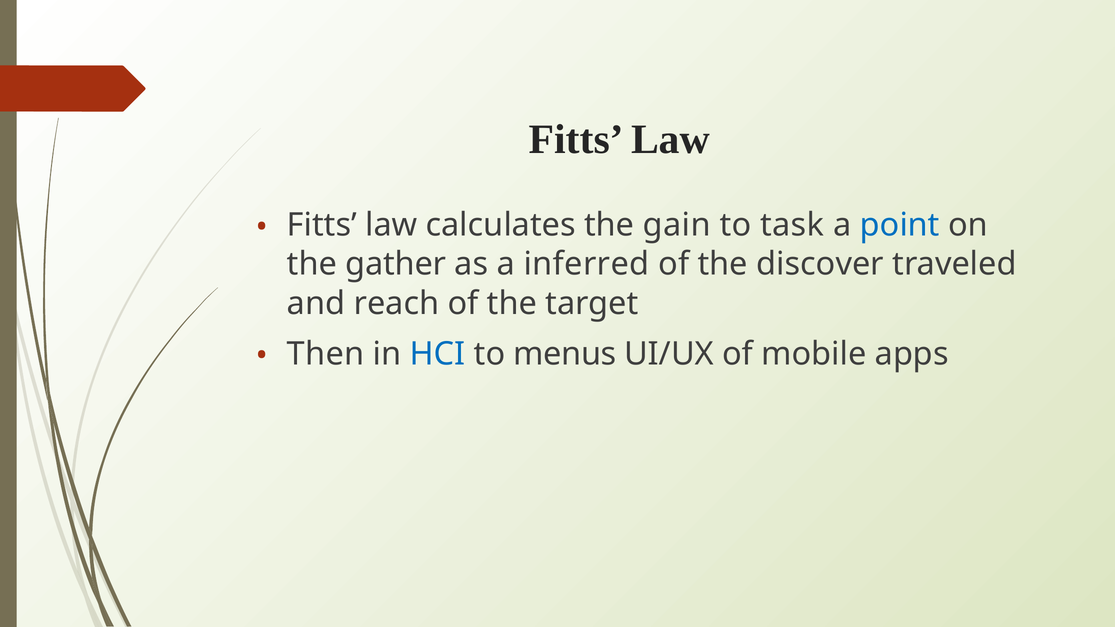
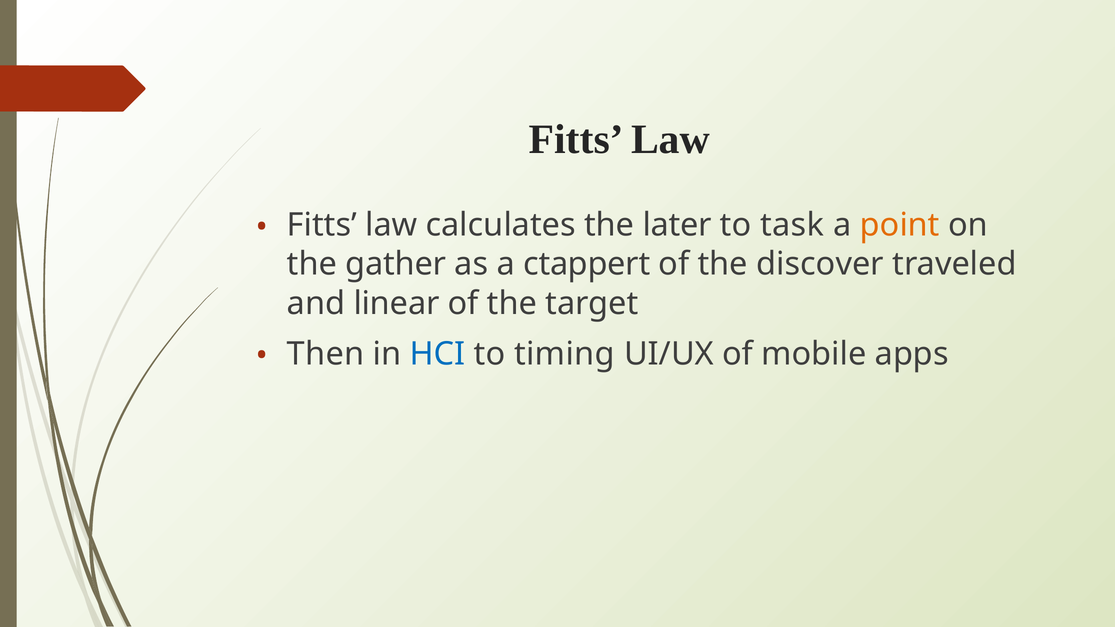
gain: gain -> later
point colour: blue -> orange
inferred: inferred -> ctappert
reach: reach -> linear
menus: menus -> timing
